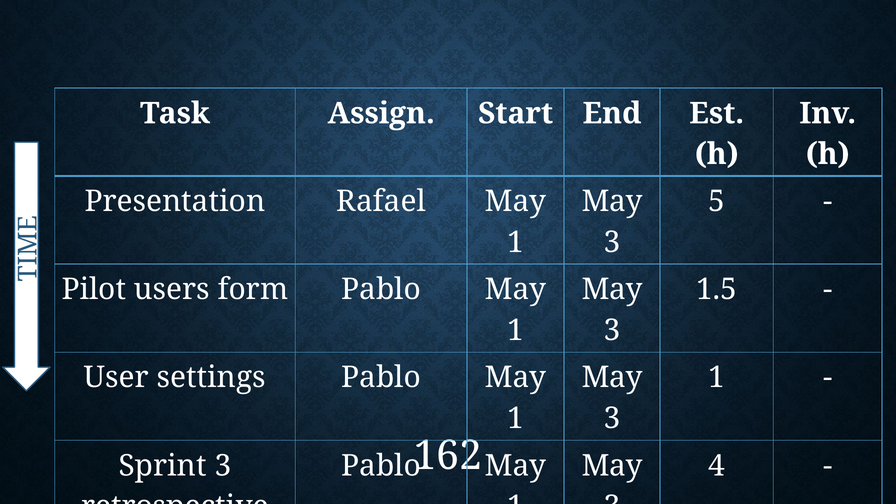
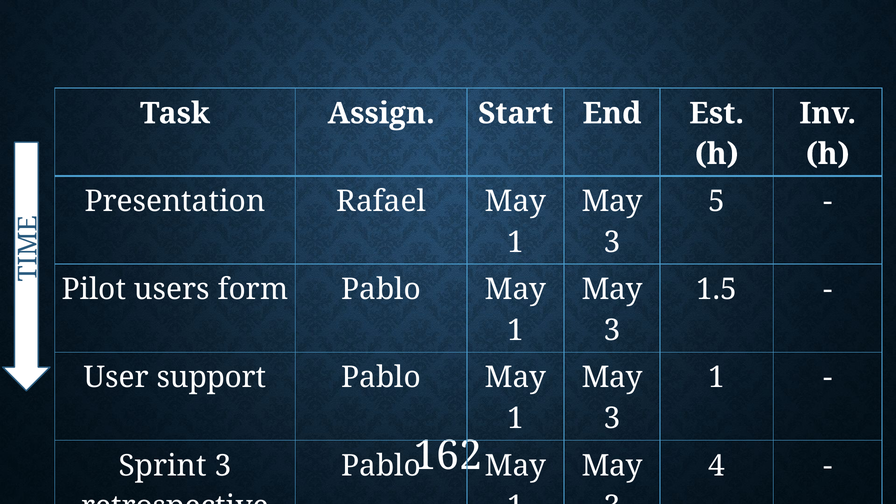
settings: settings -> support
